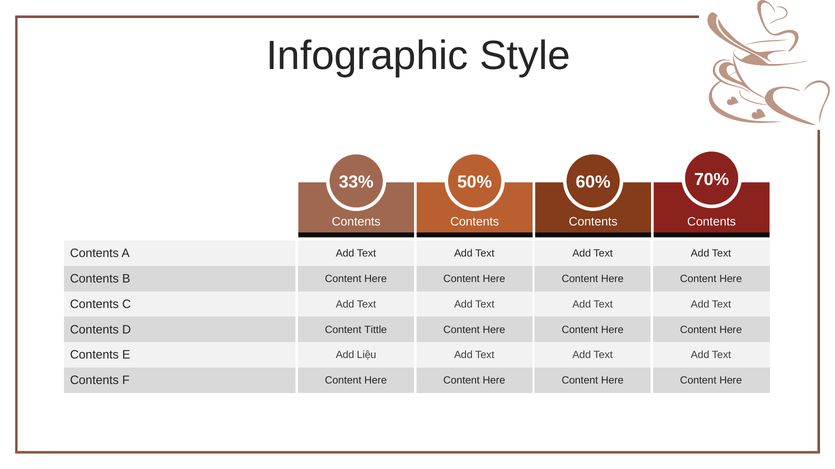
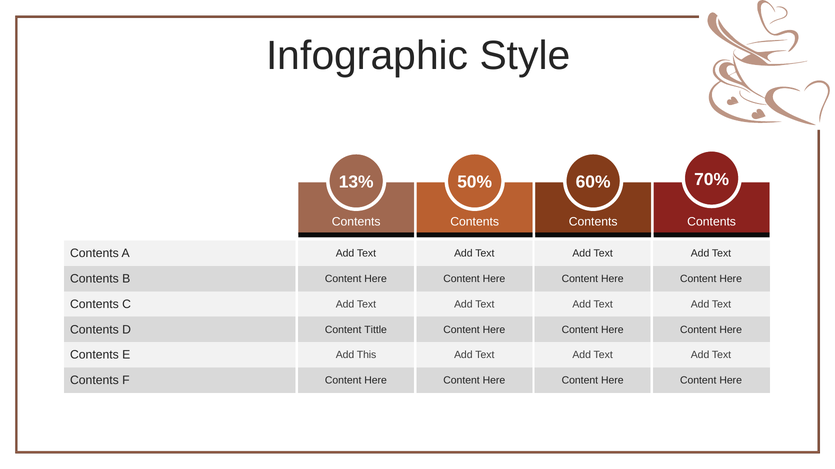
33%: 33% -> 13%
Liệu: Liệu -> This
